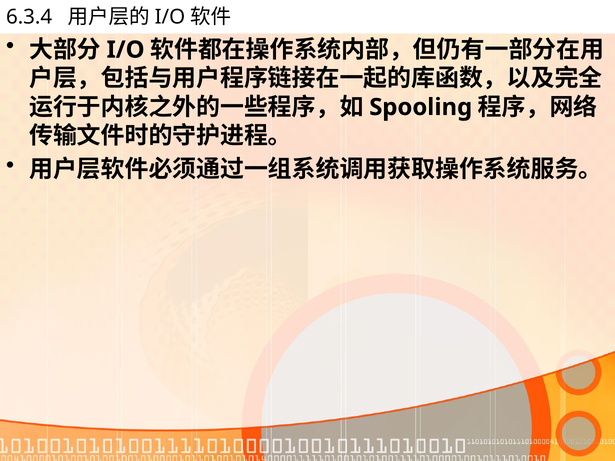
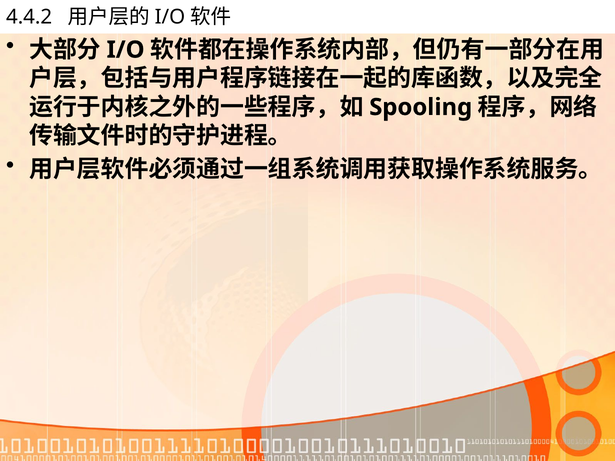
6.3.4: 6.3.4 -> 4.4.2
